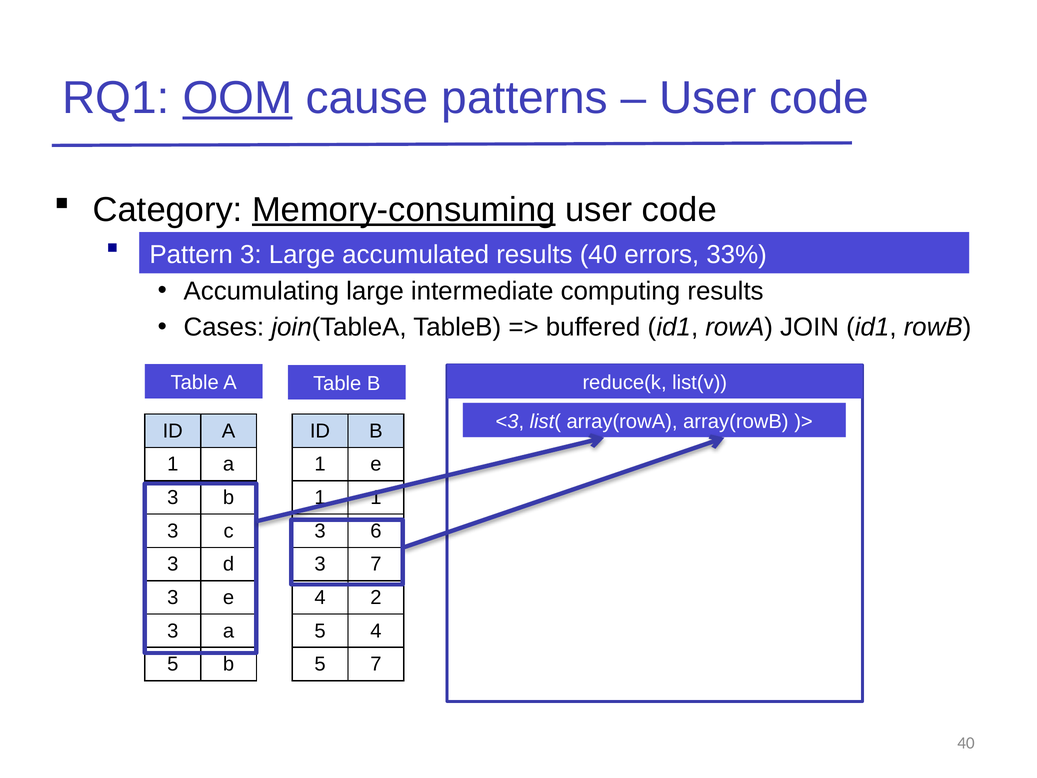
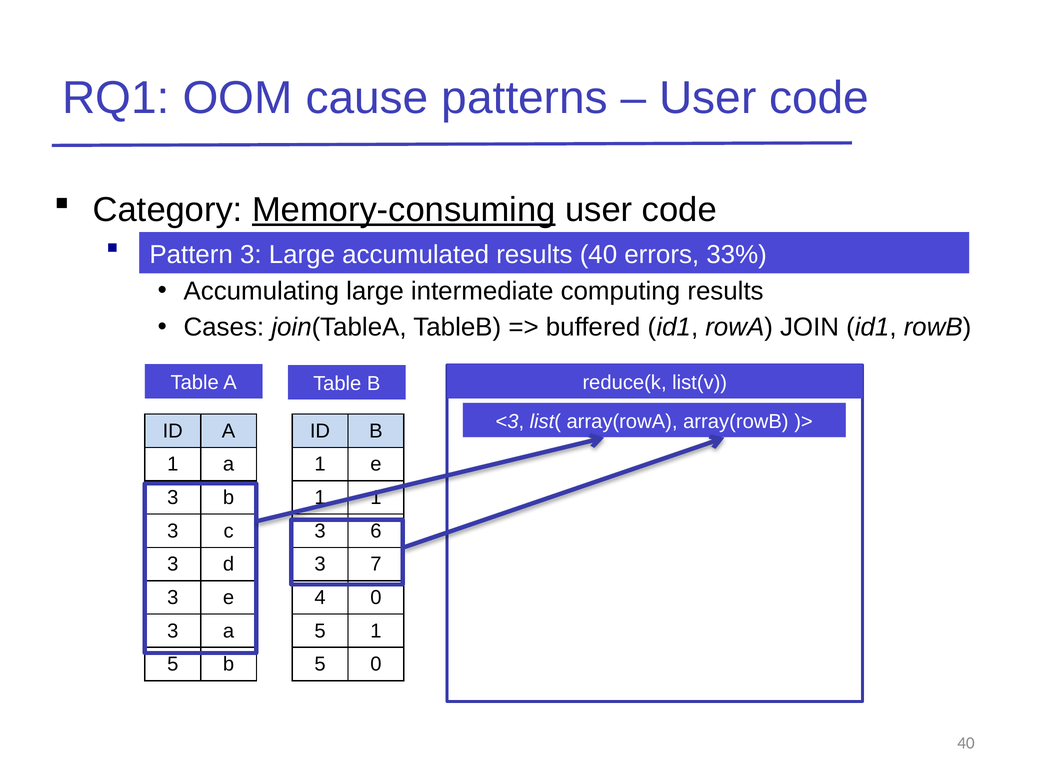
OOM underline: present -> none
4 2: 2 -> 0
5 4: 4 -> 1
5 7: 7 -> 0
